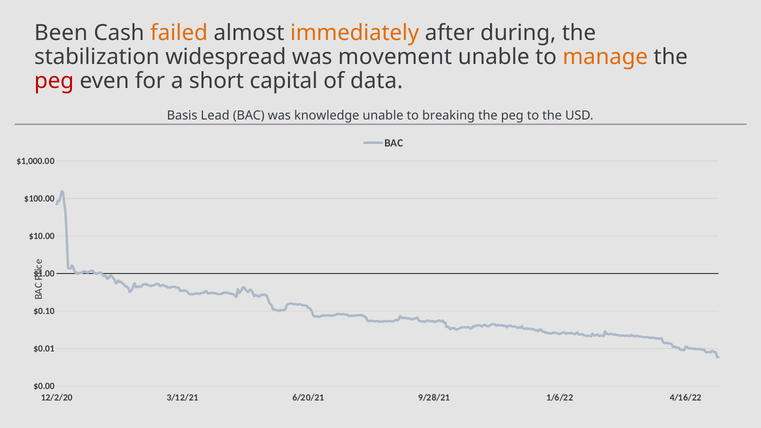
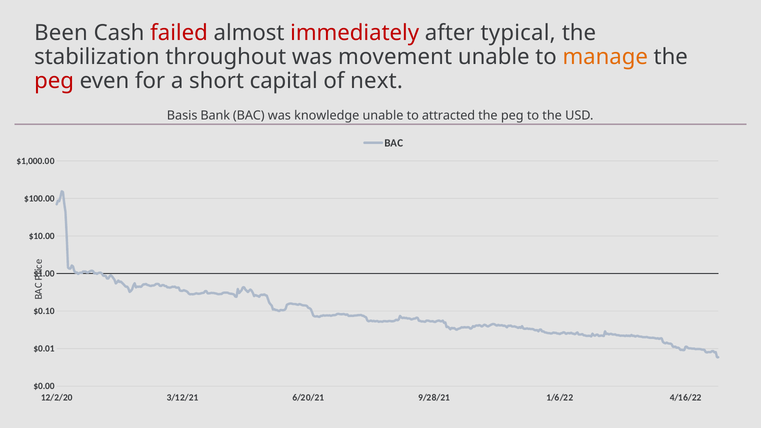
failed colour: orange -> red
immediately colour: orange -> red
during: during -> typical
widespread: widespread -> throughout
data: data -> next
Lead: Lead -> Bank
breaking: breaking -> attracted
